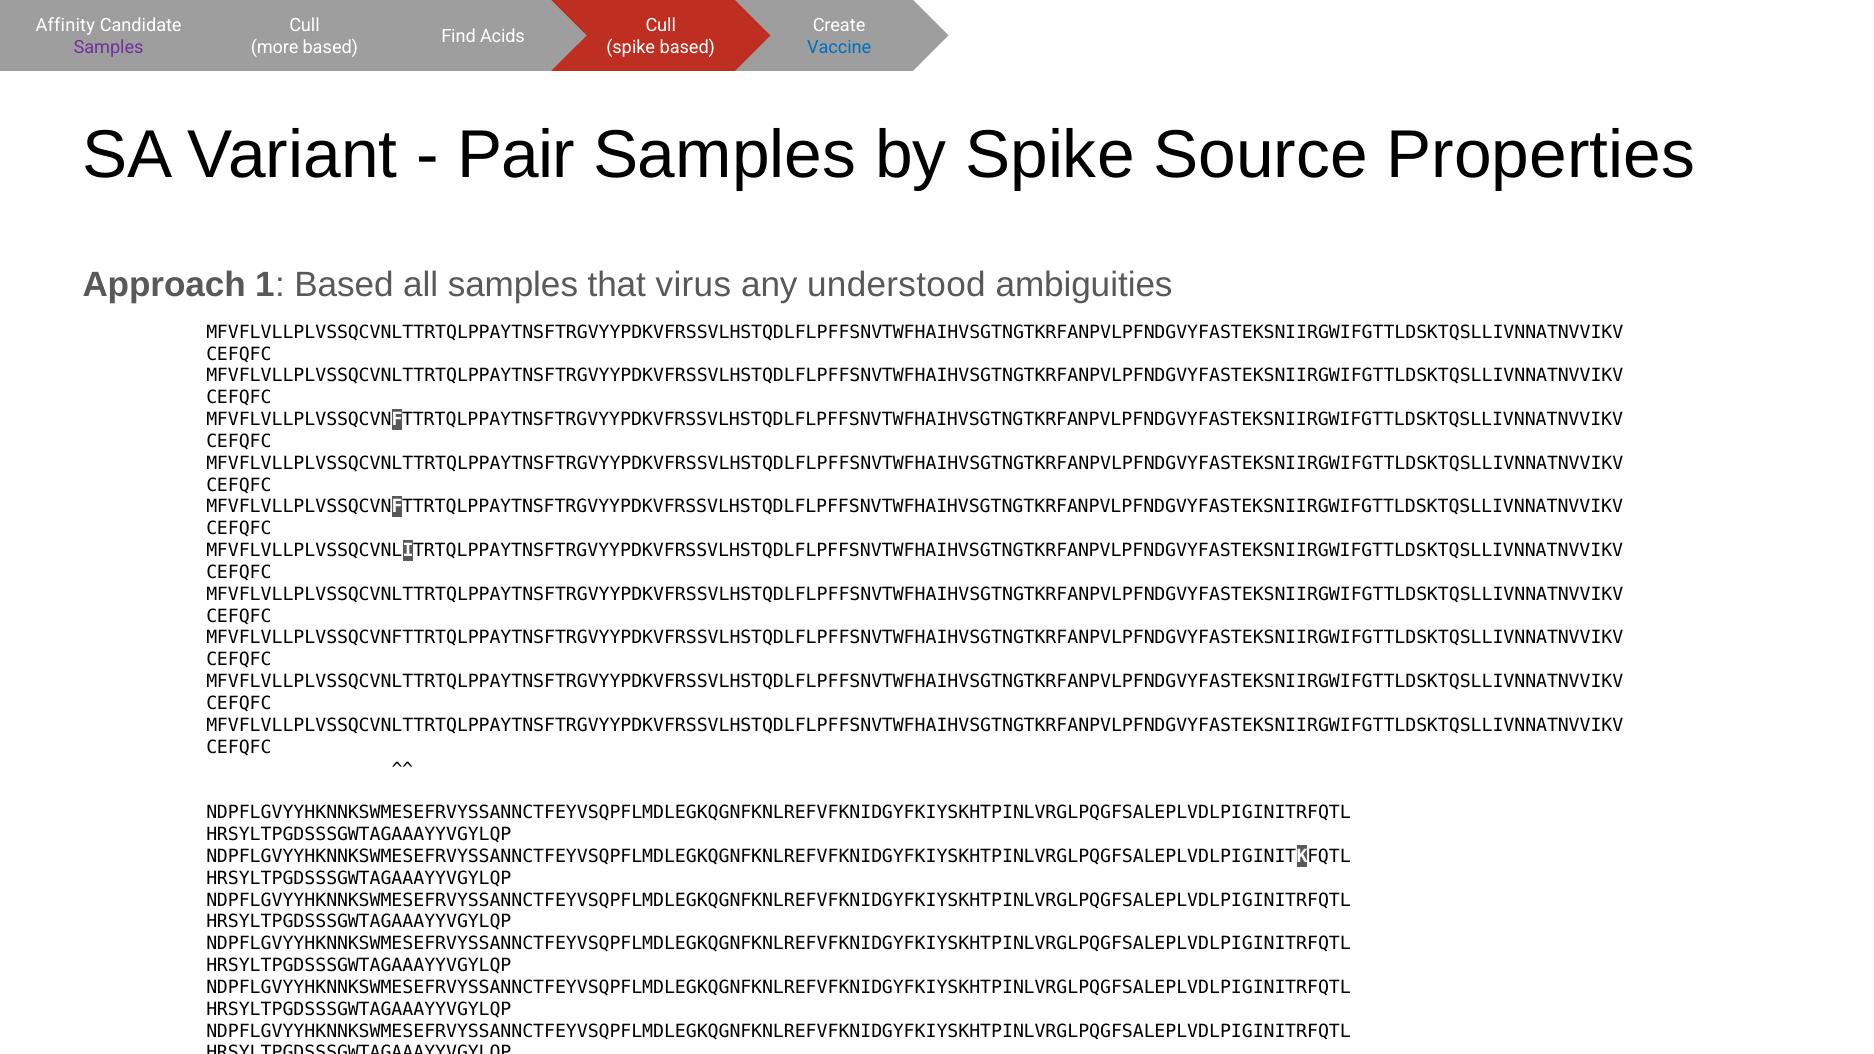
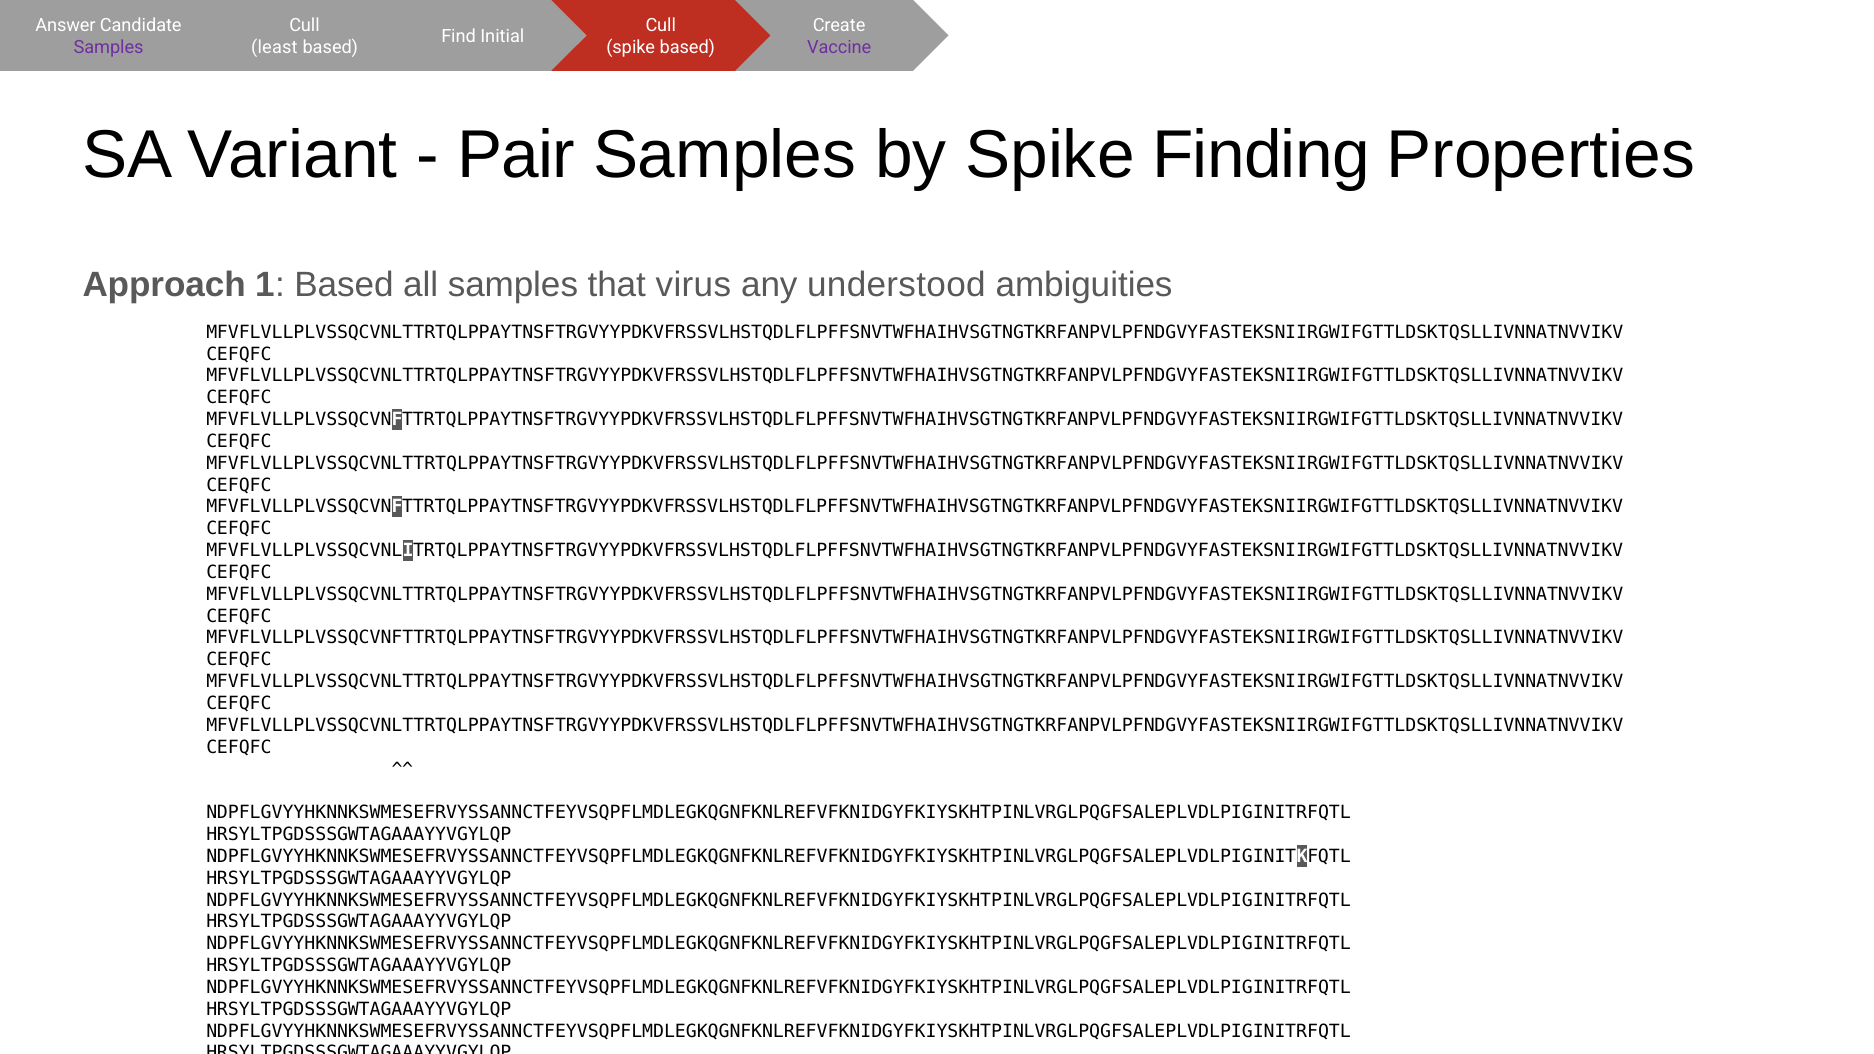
Affinity: Affinity -> Answer
Acids: Acids -> Initial
more: more -> least
Vaccine colour: blue -> purple
Source: Source -> Finding
